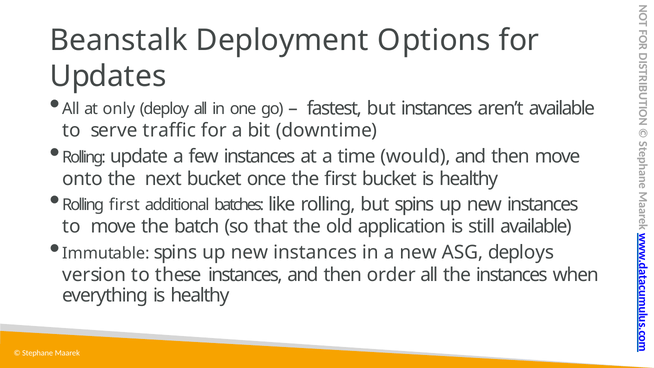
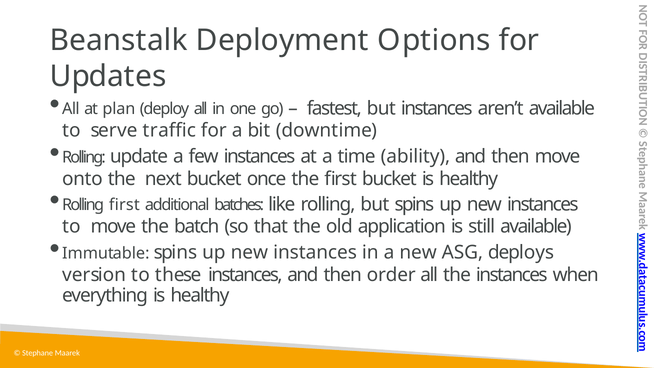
only: only -> plan
would: would -> ability
